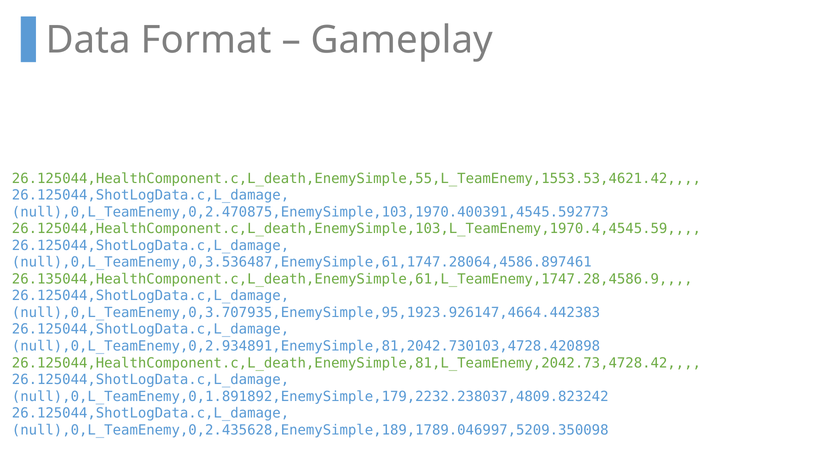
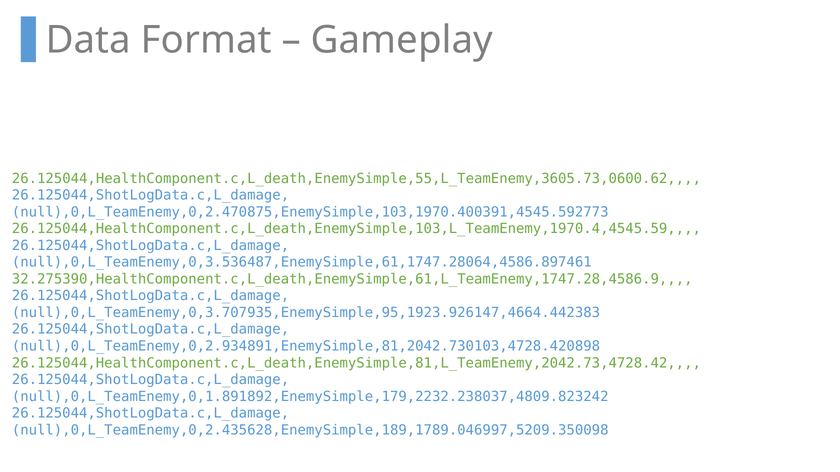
26.125044,HealthComponent.c,L_death,EnemySimple,55,L_TeamEnemy,1553.53,4621.42: 26.125044,HealthComponent.c,L_death,EnemySimple,55,L_TeamEnemy,1553.53,4621.42 -> 26.125044,HealthComponent.c,L_death,EnemySimple,55,L_TeamEnemy,3605.73,0600.62
26.135044,HealthComponent.c,L_death,EnemySimple,61,L_TeamEnemy,1747.28,4586.9: 26.135044,HealthComponent.c,L_death,EnemySimple,61,L_TeamEnemy,1747.28,4586.9 -> 32.275390,HealthComponent.c,L_death,EnemySimple,61,L_TeamEnemy,1747.28,4586.9
